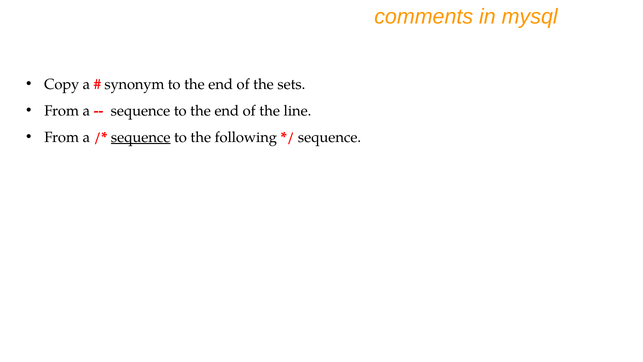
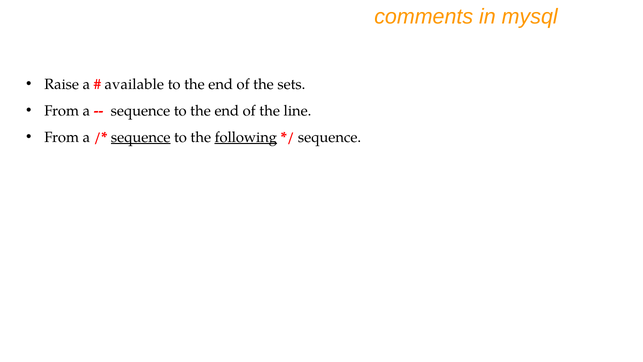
Copy: Copy -> Raise
synonym: synonym -> available
following underline: none -> present
